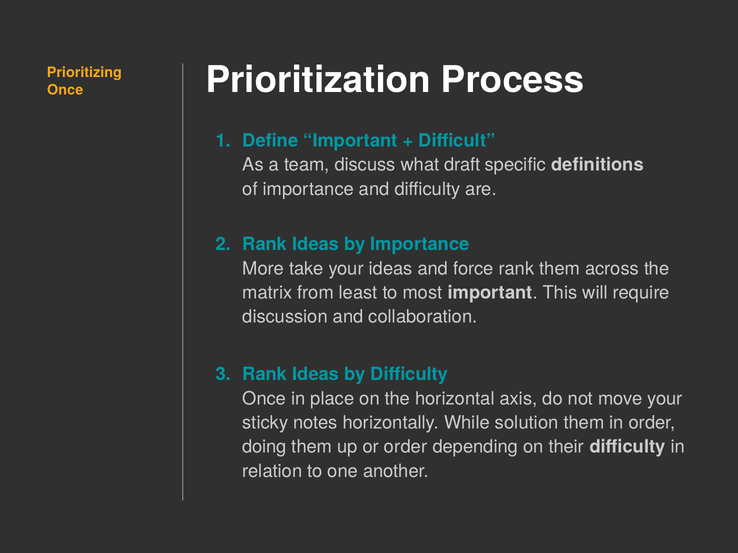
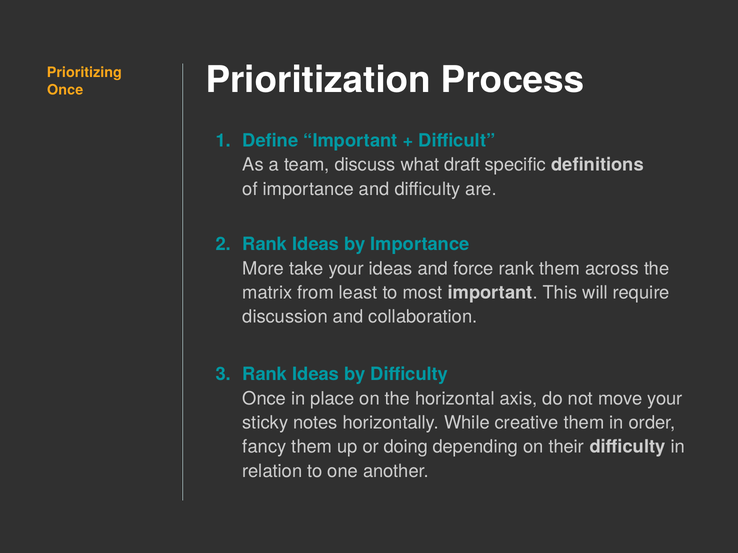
solution: solution -> creative
doing: doing -> fancy
or order: order -> doing
